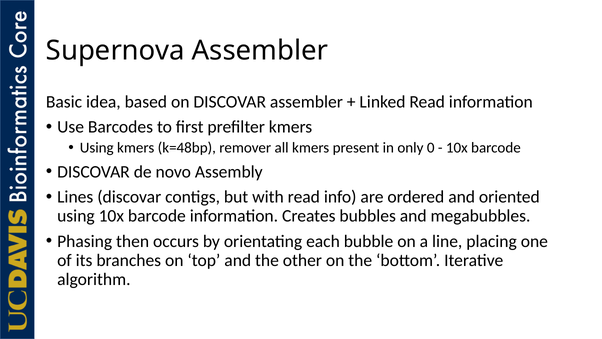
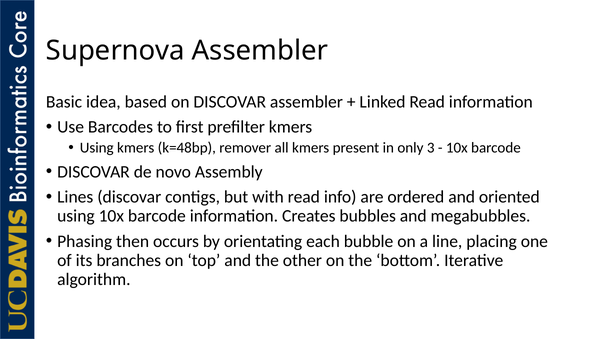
0: 0 -> 3
